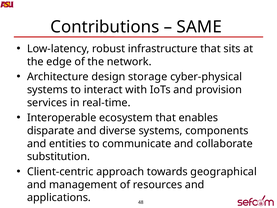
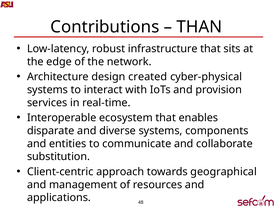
SAME: SAME -> THAN
storage: storage -> created
